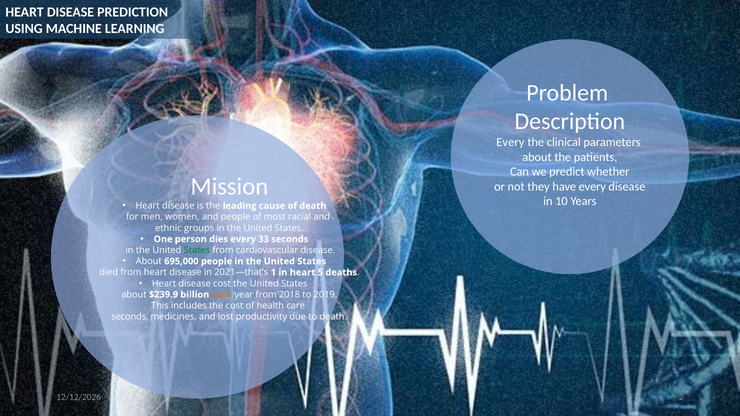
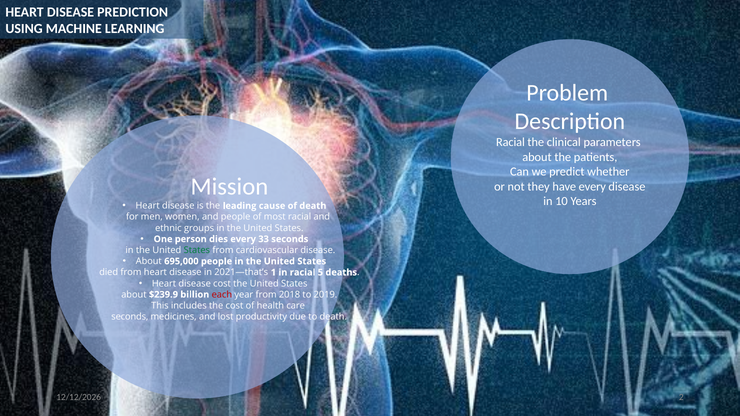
Every at (510, 142): Every -> Racial
in heart: heart -> racial
each colour: orange -> red
